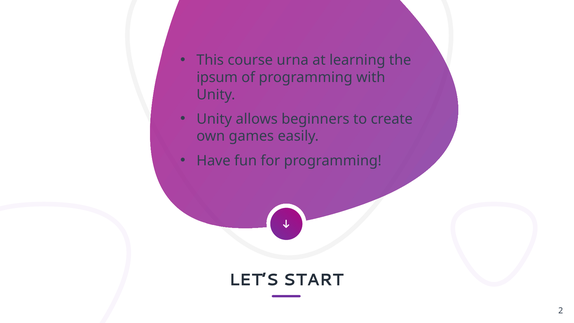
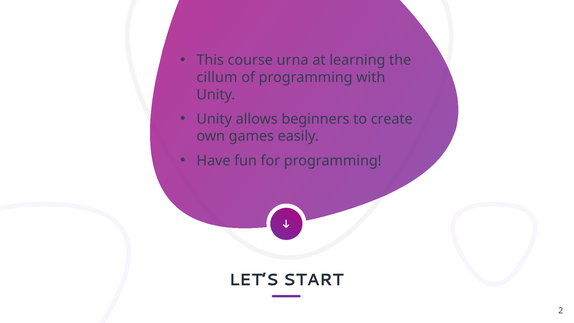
ipsum: ipsum -> cillum
